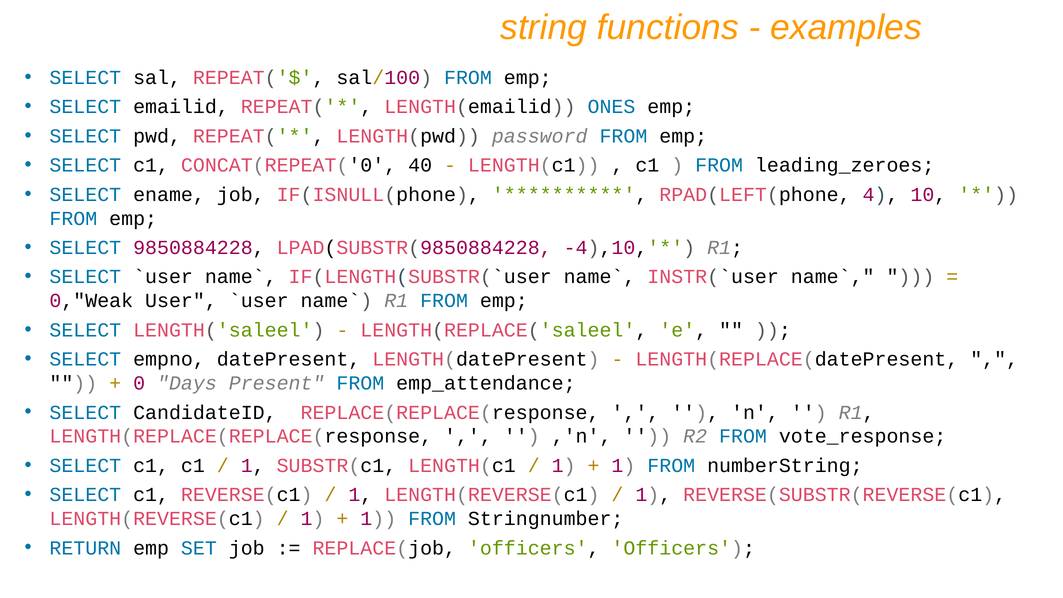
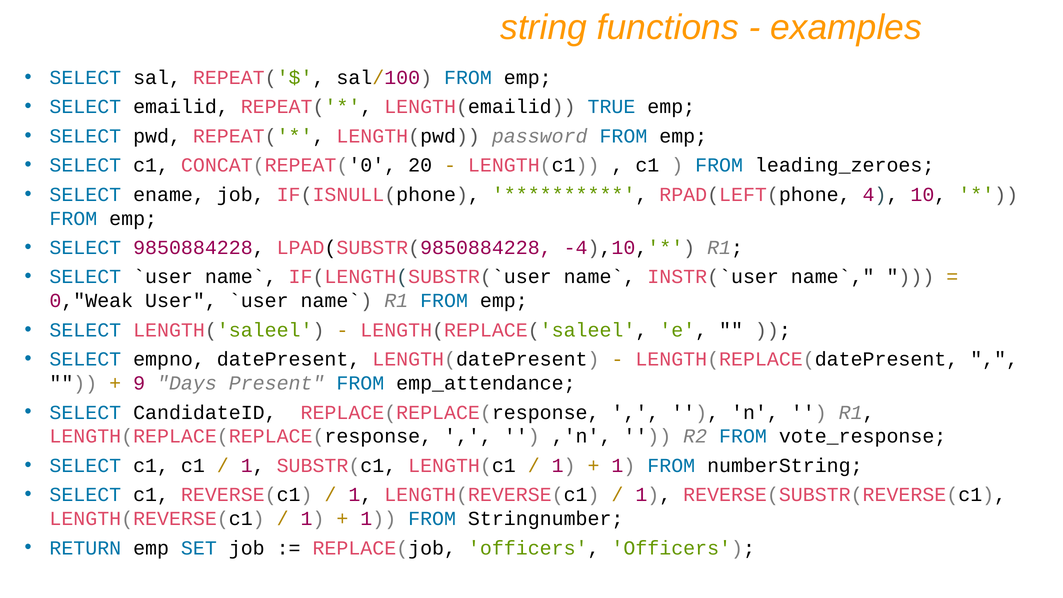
ONES: ONES -> TRUE
40: 40 -> 20
0: 0 -> 9
